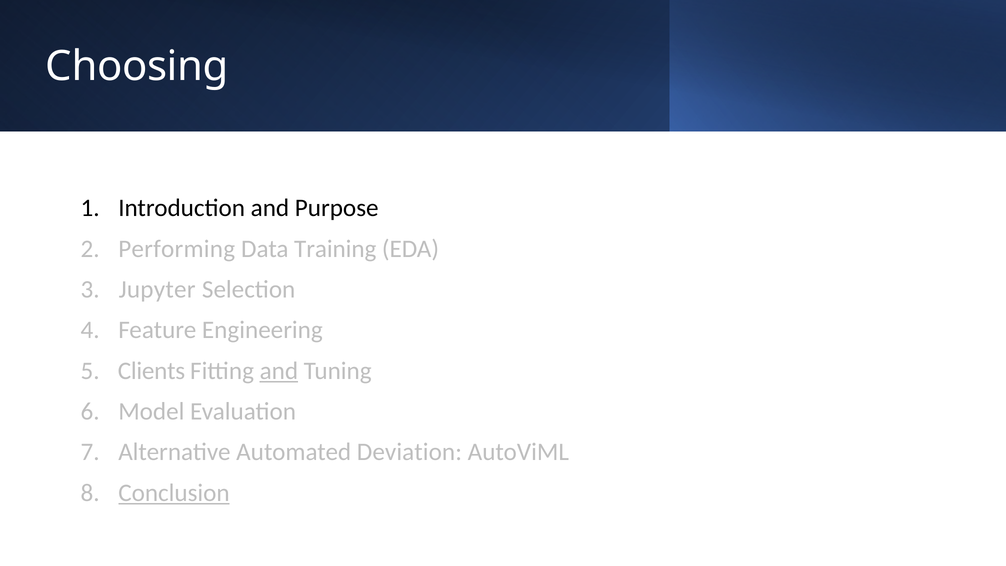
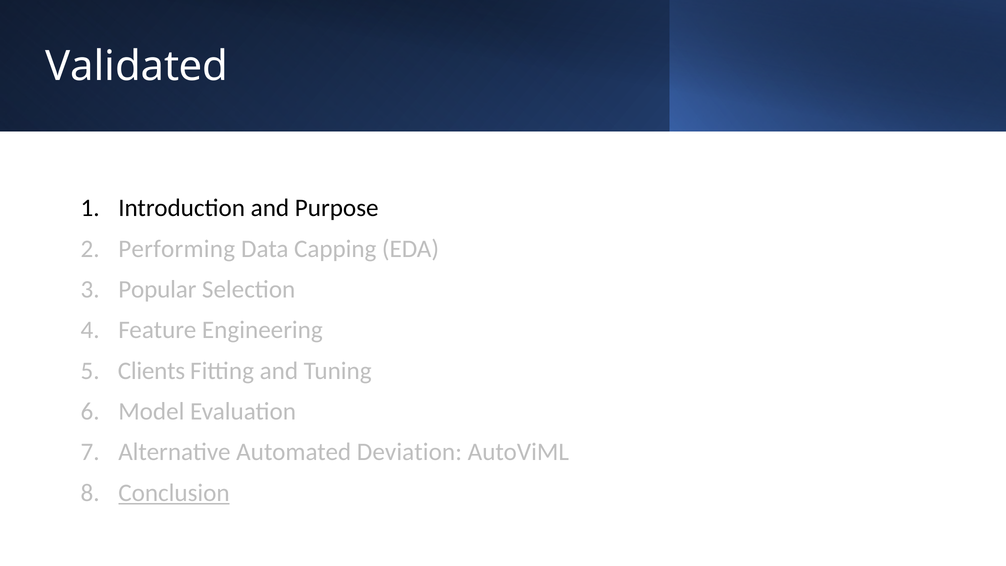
Choosing: Choosing -> Validated
Training: Training -> Capping
Jupyter: Jupyter -> Popular
and at (279, 371) underline: present -> none
